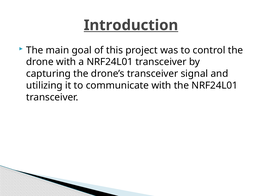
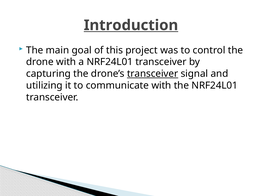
transceiver at (153, 74) underline: none -> present
